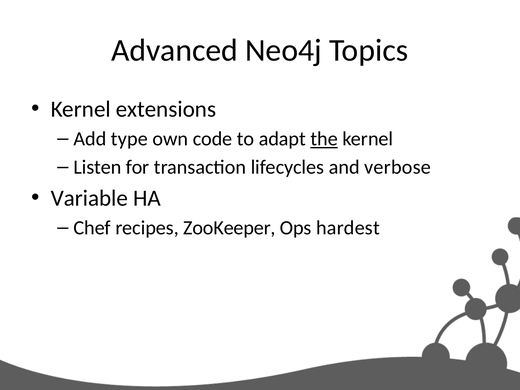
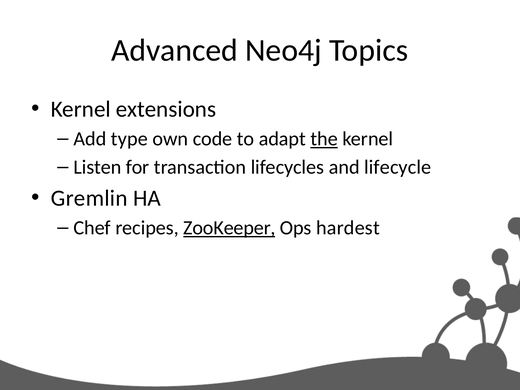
verbose: verbose -> lifecycle
Variable: Variable -> Gremlin
ZooKeeper underline: none -> present
